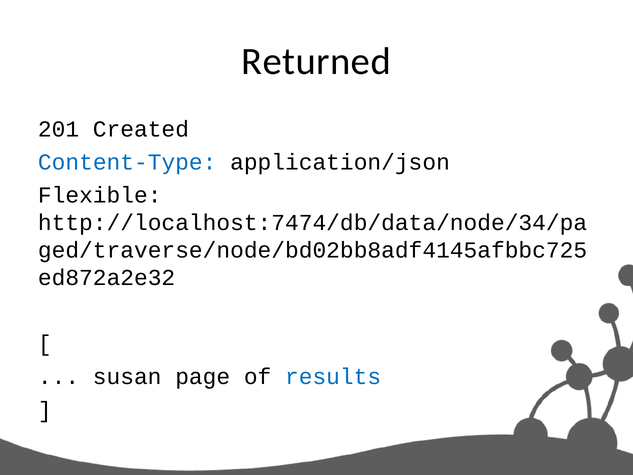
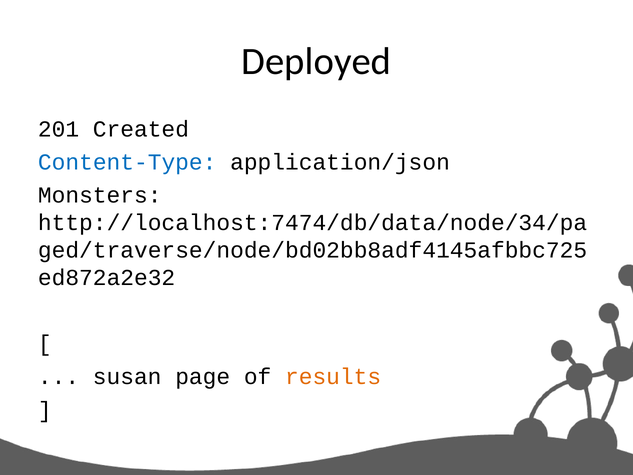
Returned: Returned -> Deployed
Flexible: Flexible -> Monsters
results colour: blue -> orange
